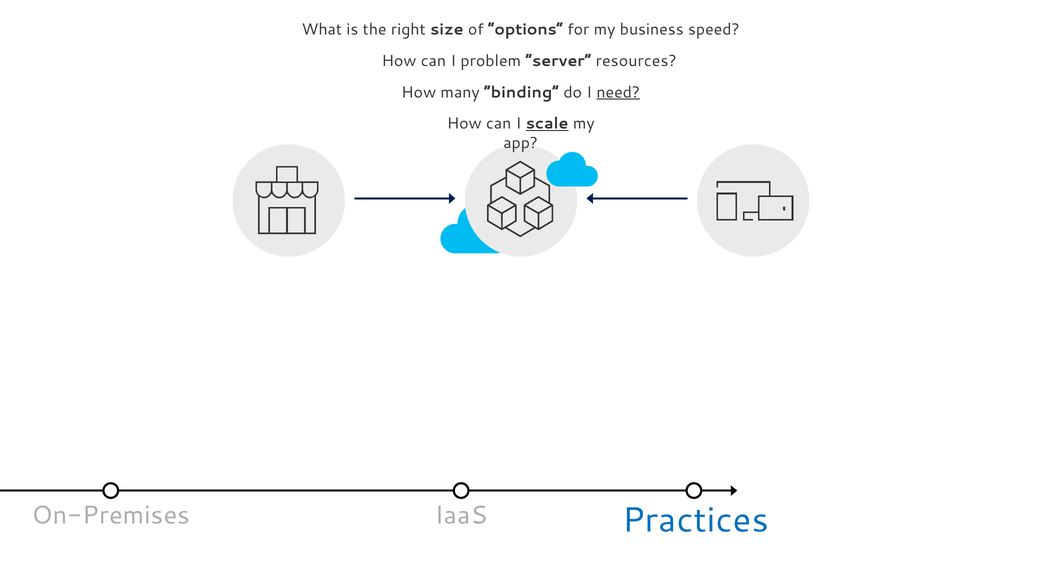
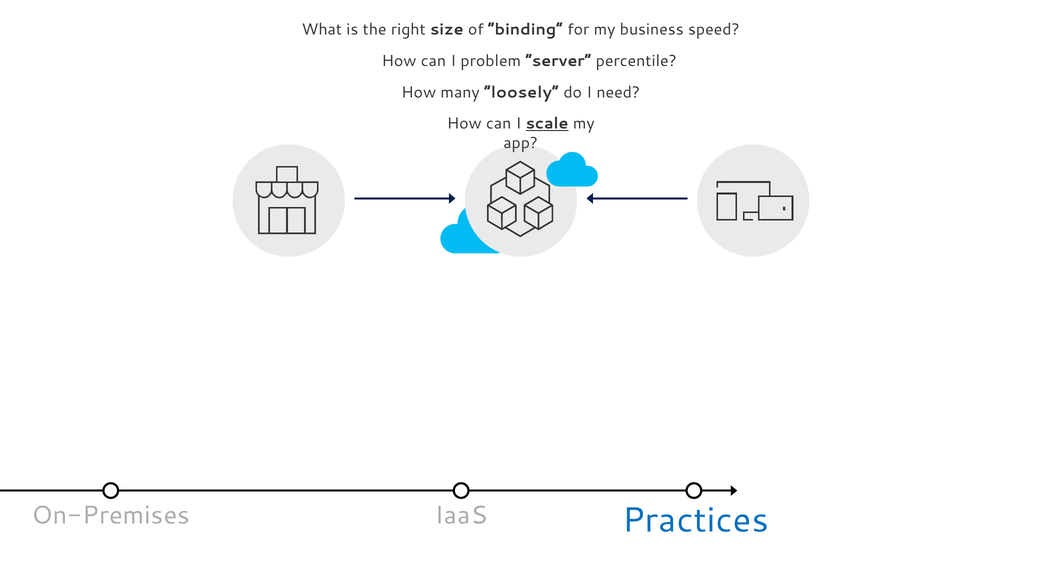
options: options -> binding
resources: resources -> percentile
binding: binding -> loosely
need underline: present -> none
